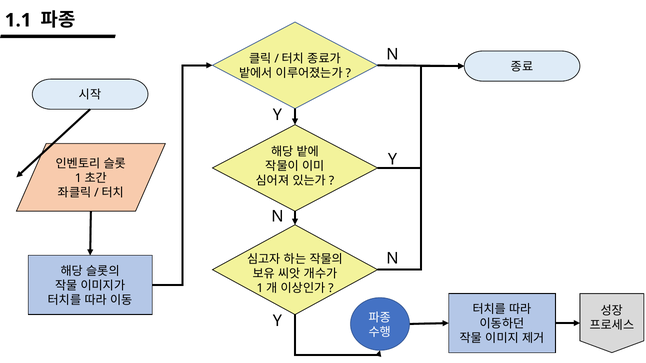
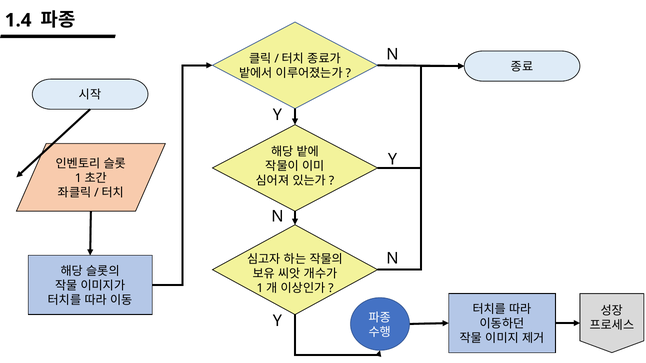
1.1: 1.1 -> 1.4
